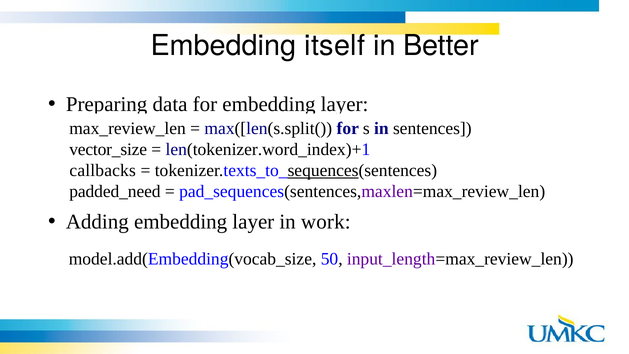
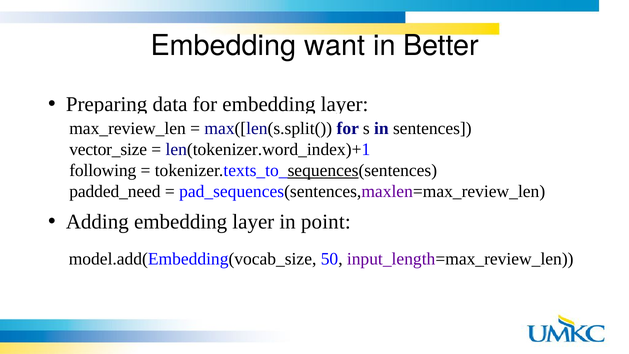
itself: itself -> want
callbacks: callbacks -> following
work: work -> point
